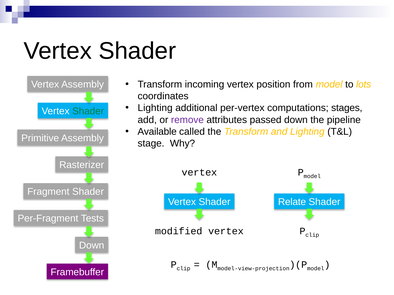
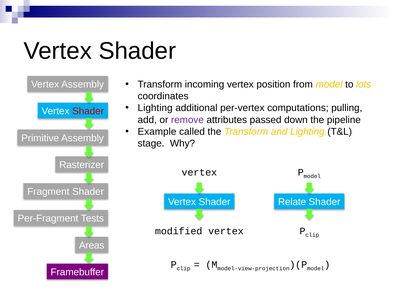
stages: stages -> pulling
Shader at (88, 111) colour: green -> red
Available: Available -> Example
Down at (92, 246): Down -> Areas
